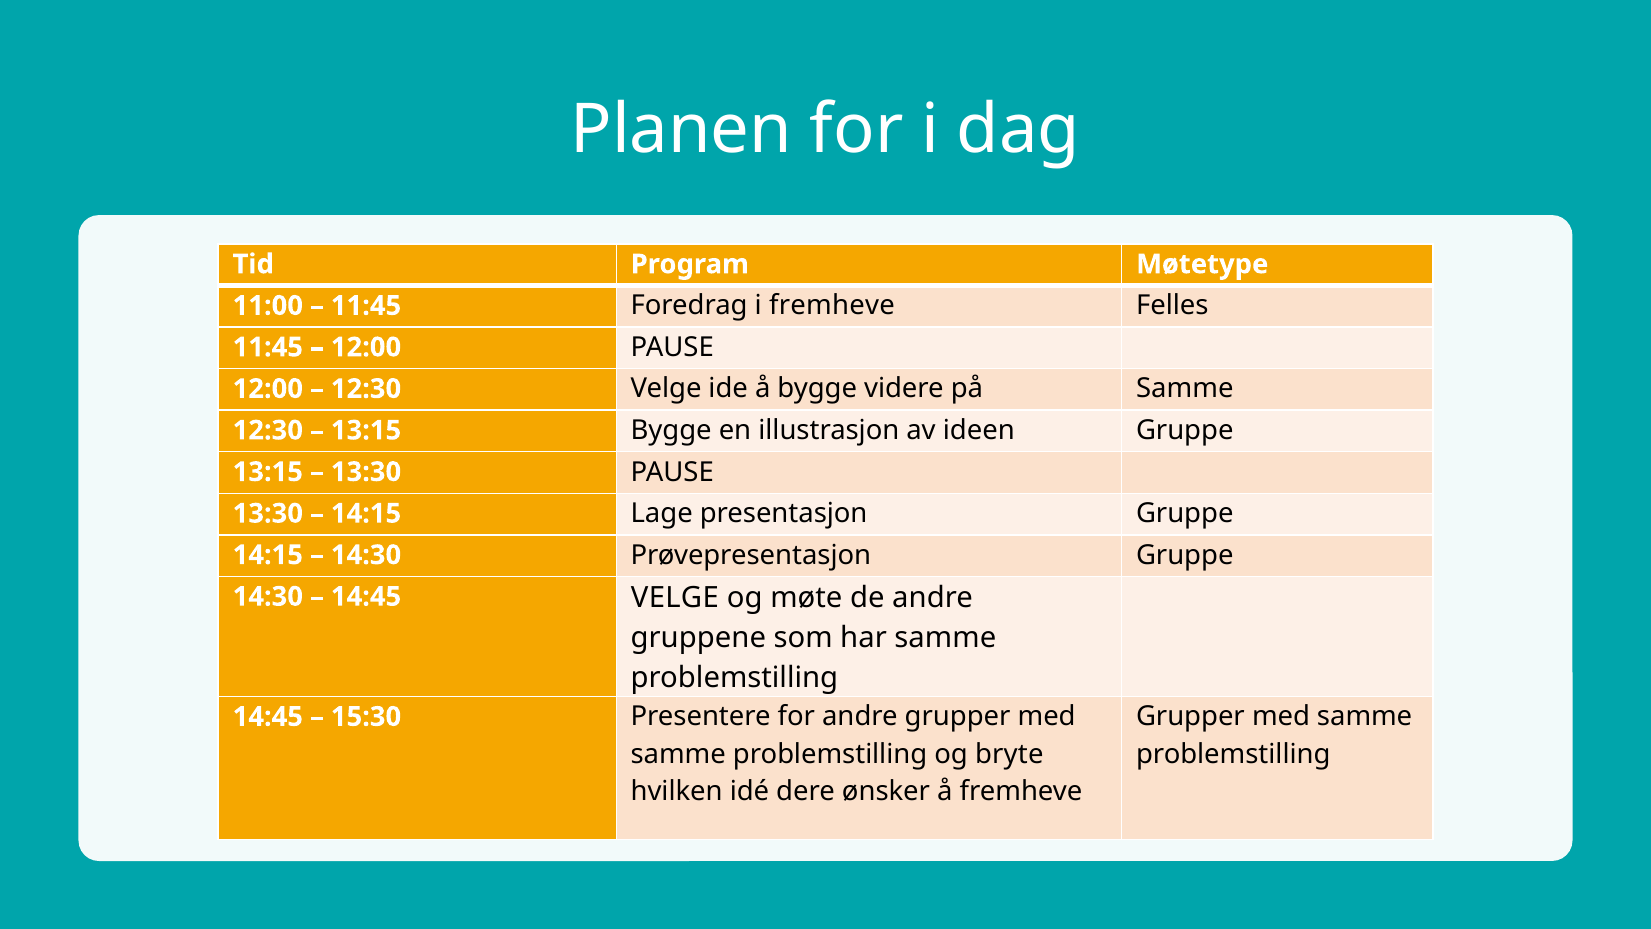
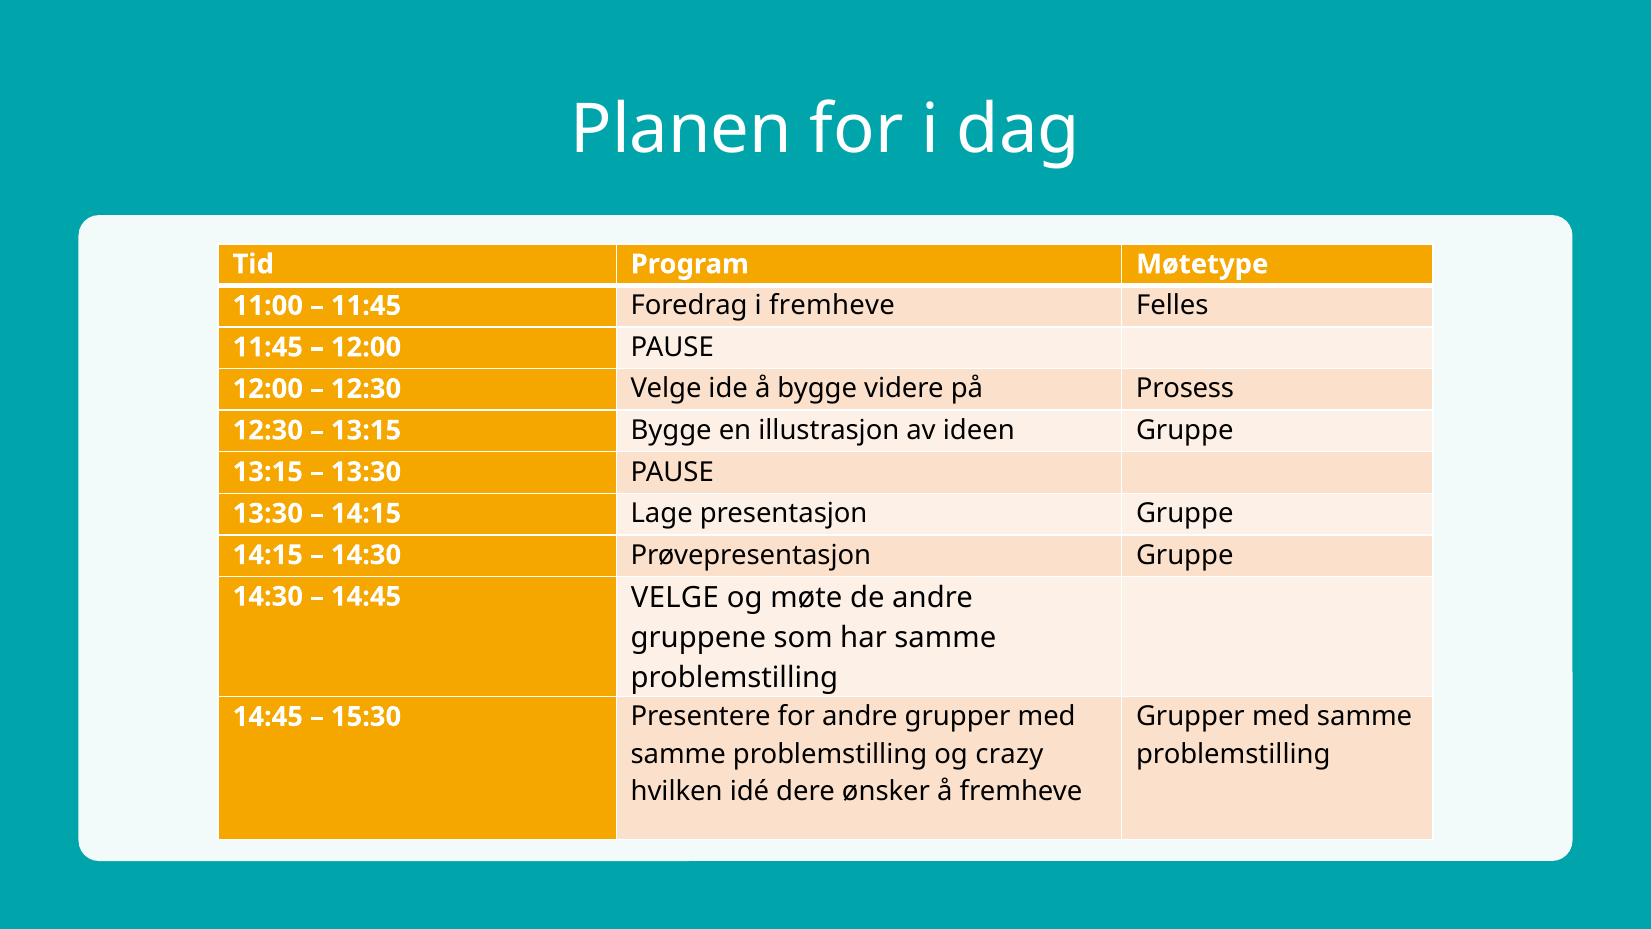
på Samme: Samme -> Prosess
bryte: bryte -> crazy
